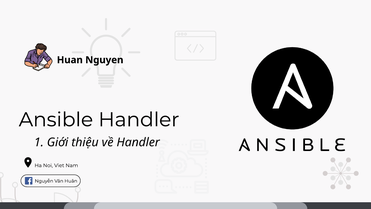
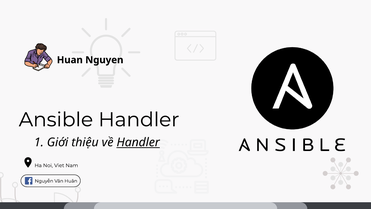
Handler at (138, 142) underline: none -> present
